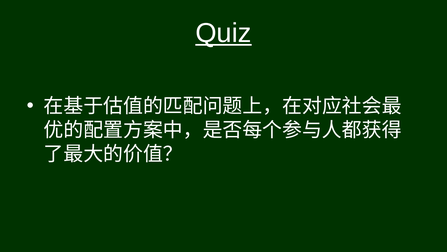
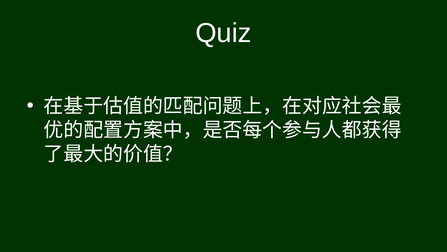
Quiz underline: present -> none
